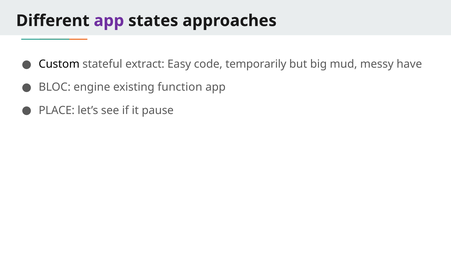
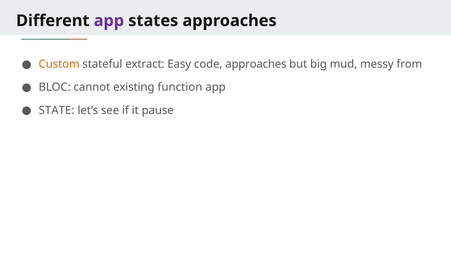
Custom colour: black -> orange
code temporarily: temporarily -> approaches
have: have -> from
engine: engine -> cannot
PLACE: PLACE -> STATE
